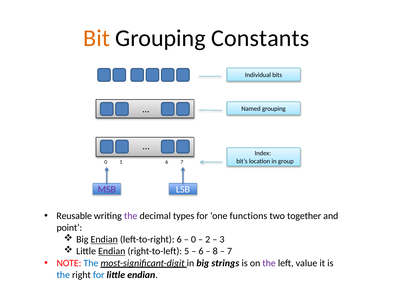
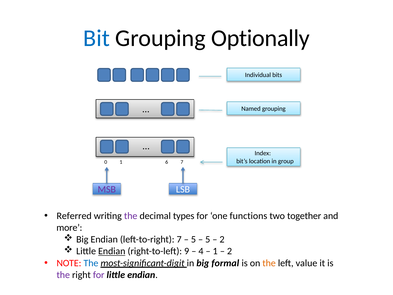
Bit colour: orange -> blue
Constants: Constants -> Optionally
Reusable: Reusable -> Referred
point: point -> more
Endian at (104, 239) underline: present -> none
left-to-right 6: 6 -> 7
0 at (193, 239): 0 -> 5
2 at (208, 239): 2 -> 5
3 at (222, 239): 3 -> 2
5: 5 -> 9
6 at (201, 251): 6 -> 4
8 at (215, 251): 8 -> 1
7 at (230, 251): 7 -> 2
strings: strings -> formal
the at (269, 263) colour: purple -> orange
the at (63, 275) colour: blue -> purple
for at (99, 275) colour: blue -> purple
